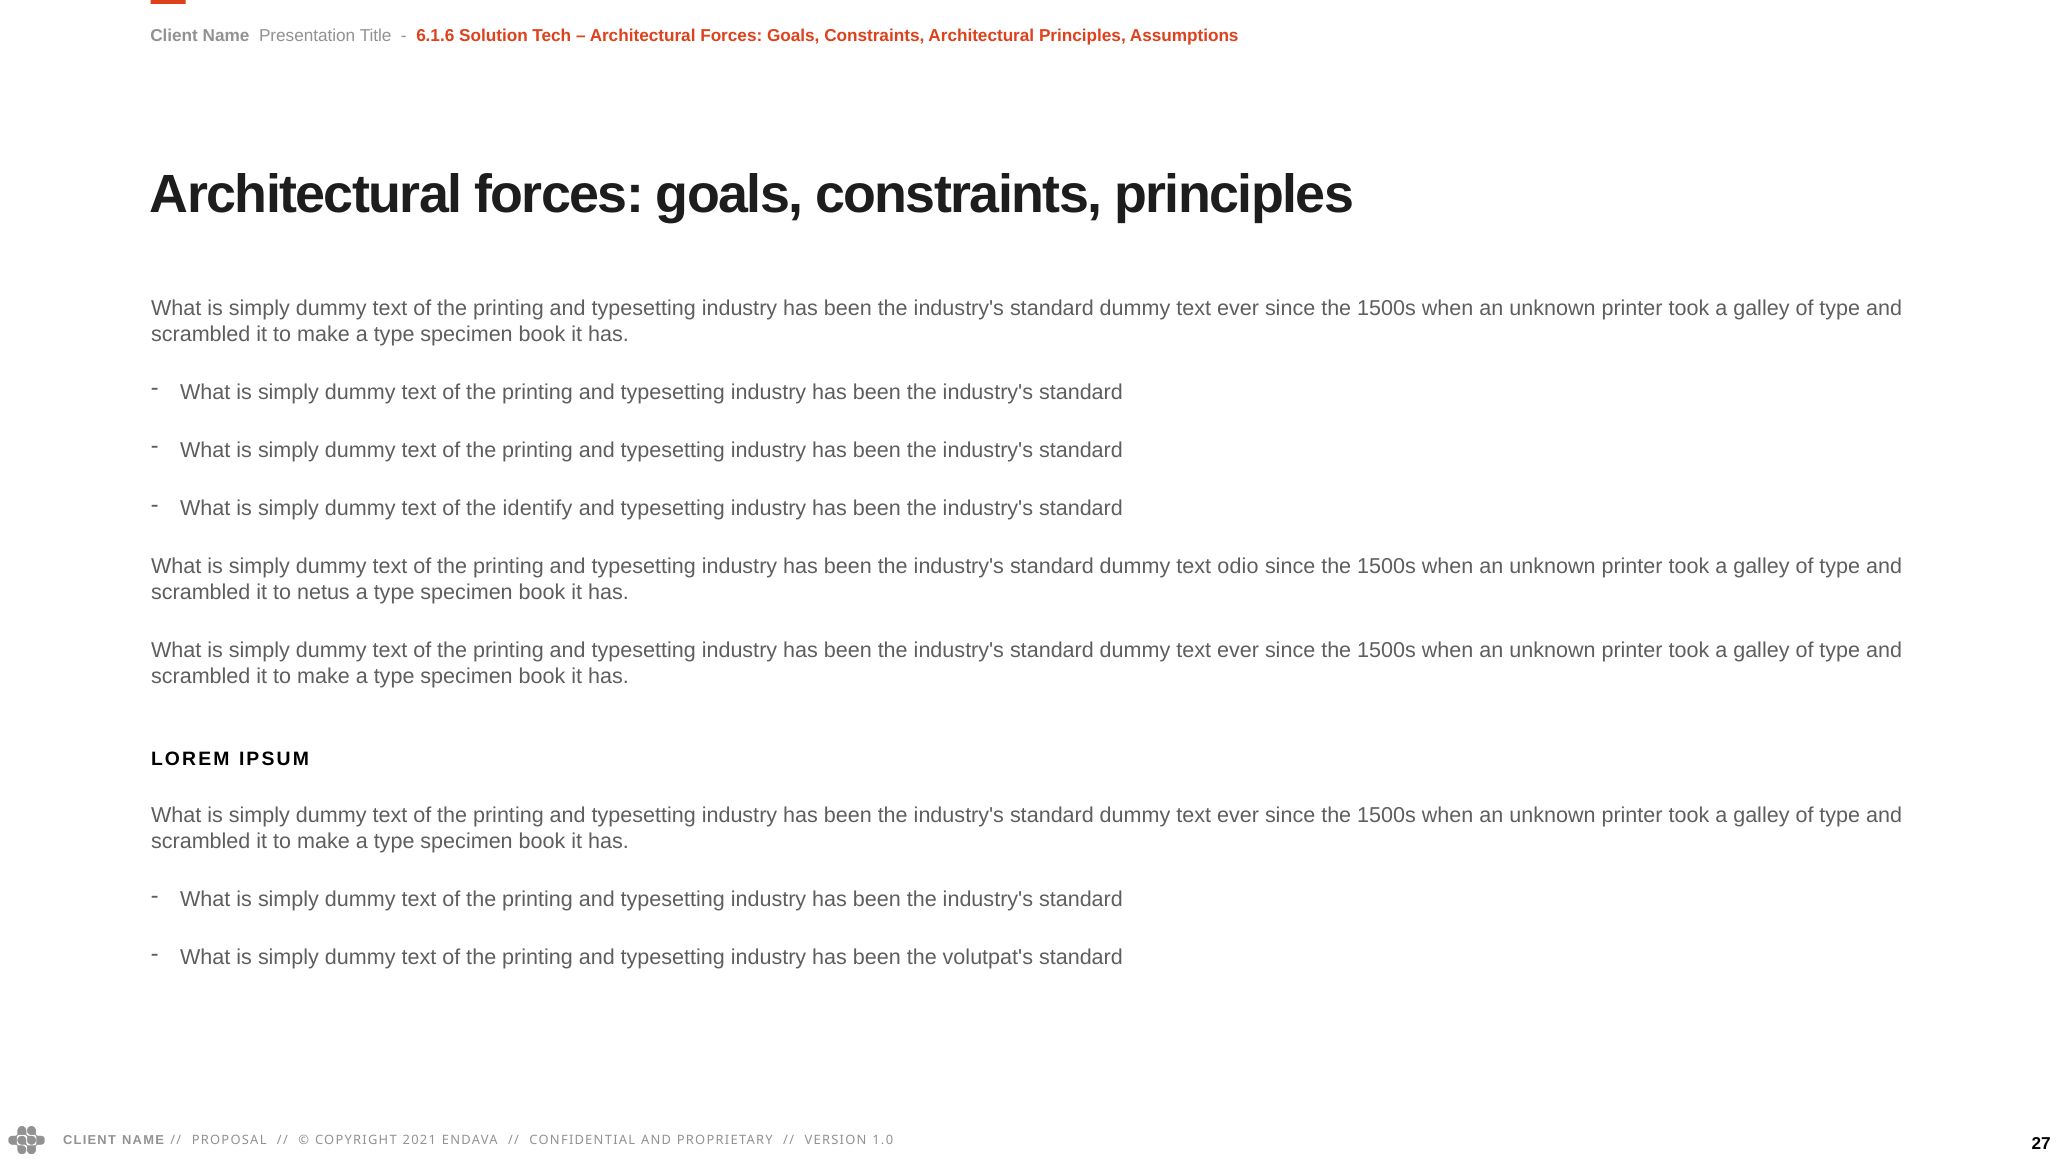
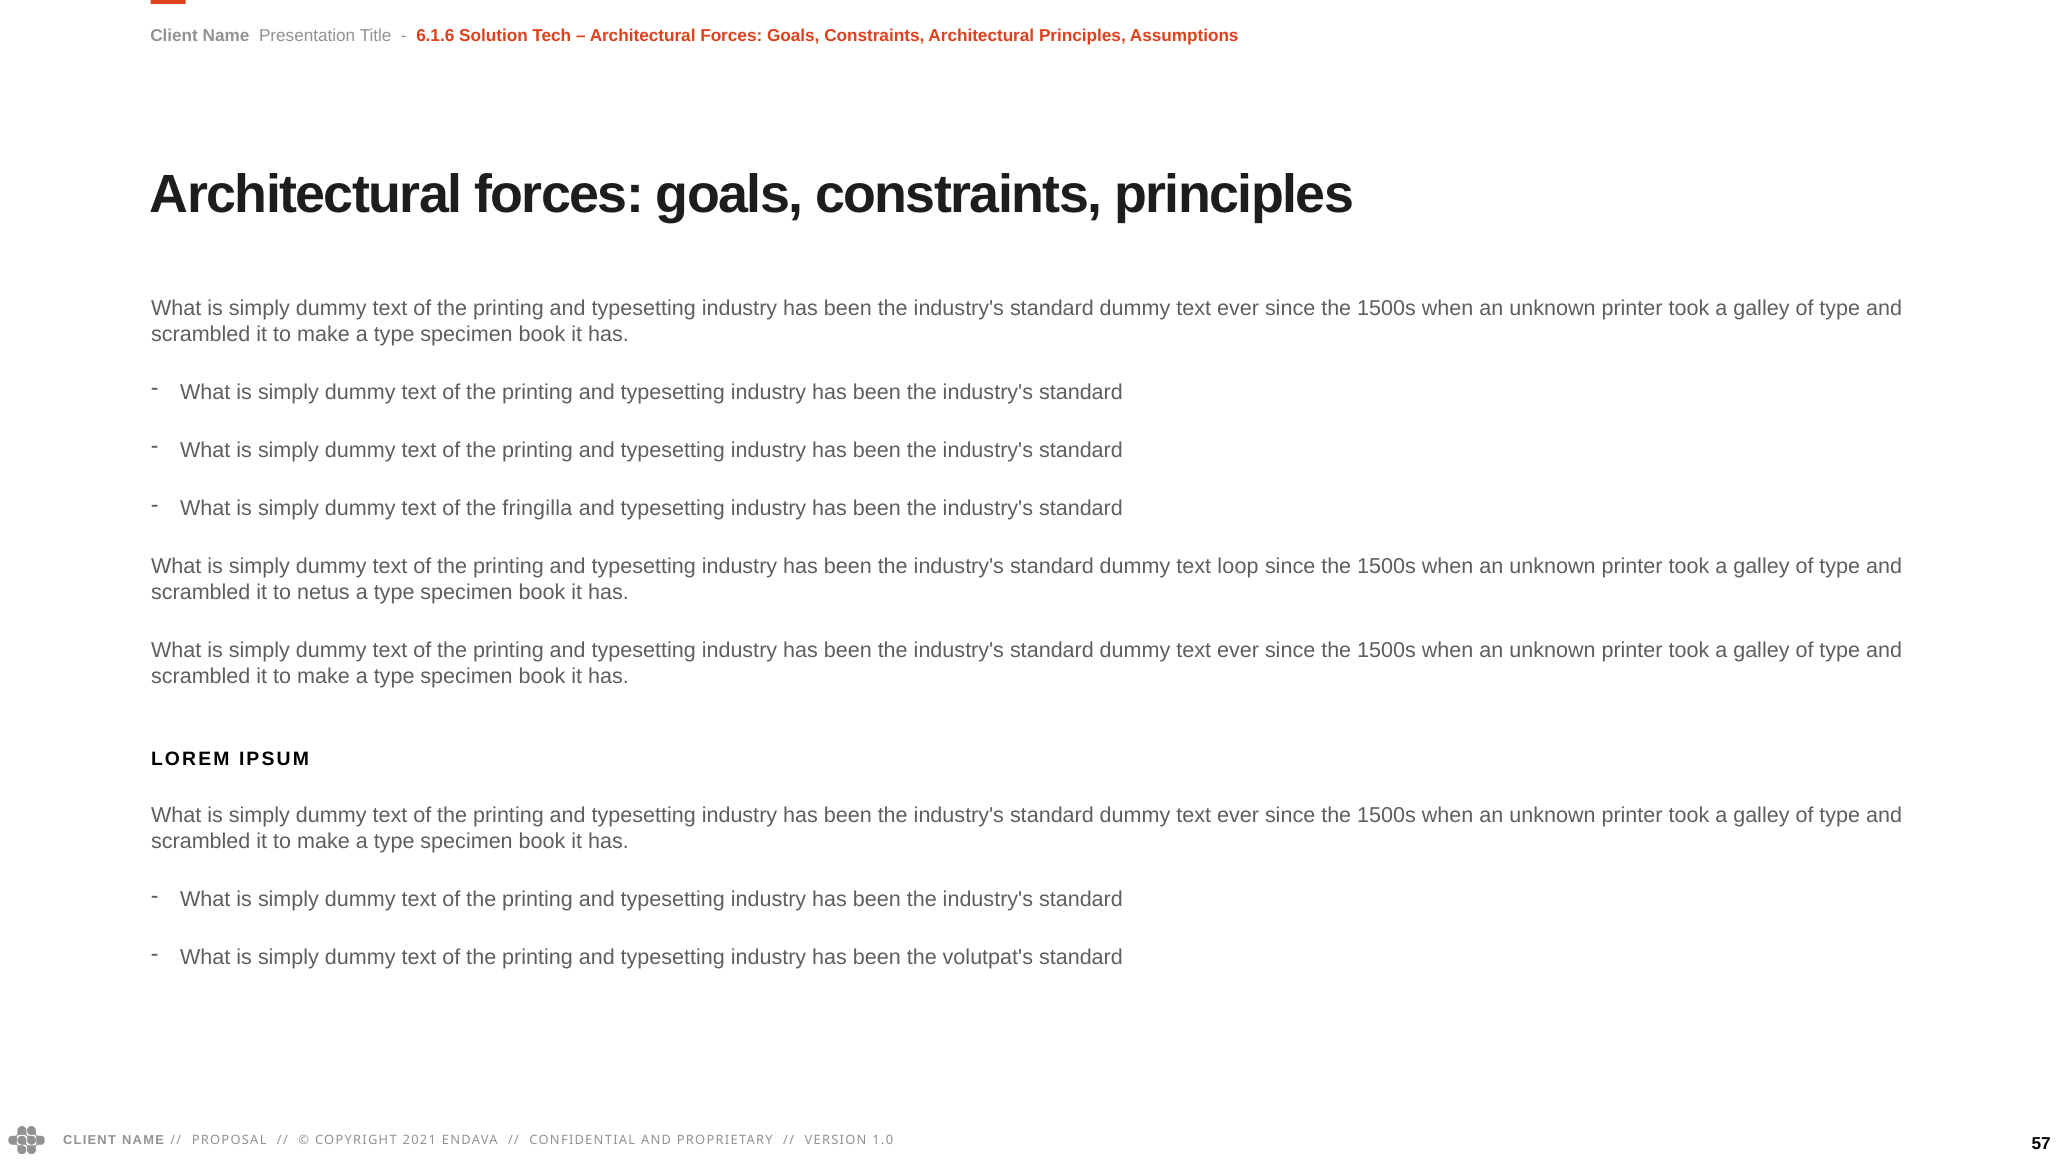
identify: identify -> fringilla
odio: odio -> loop
27: 27 -> 57
